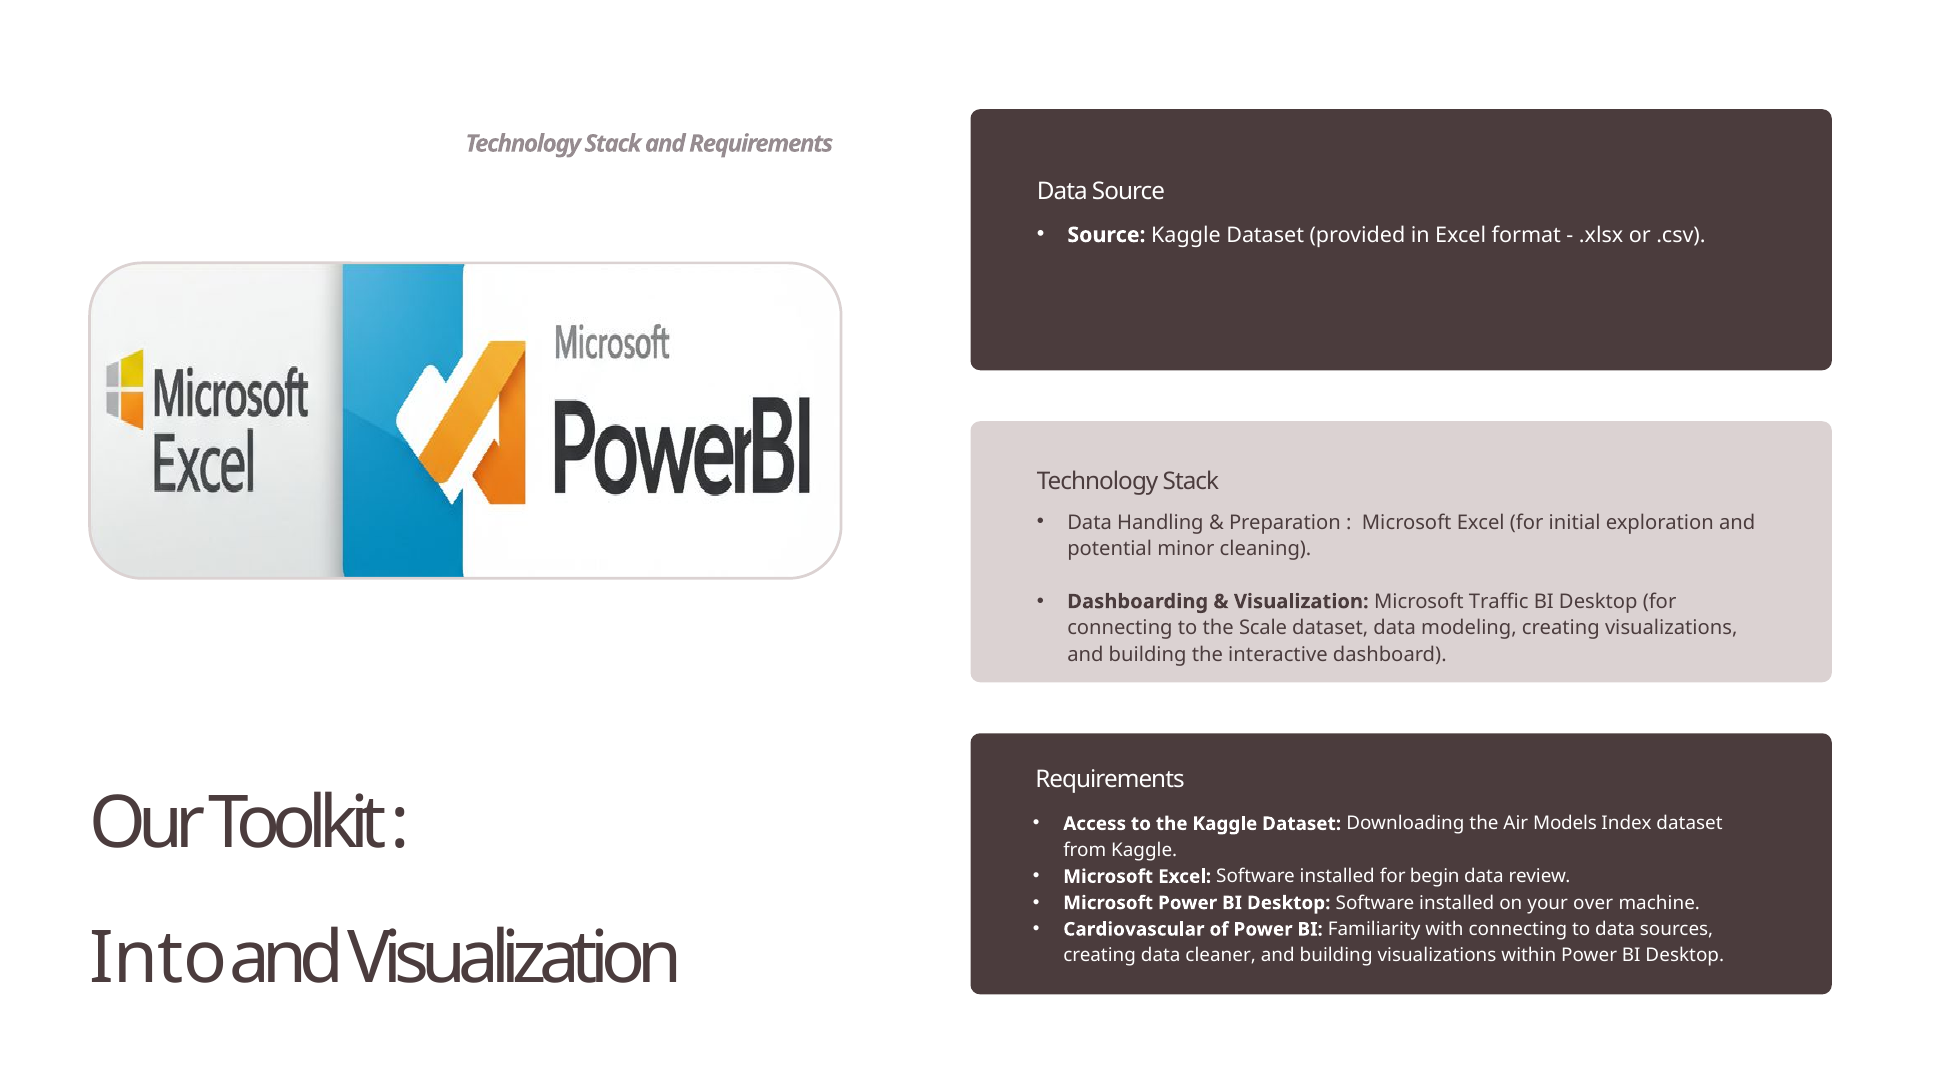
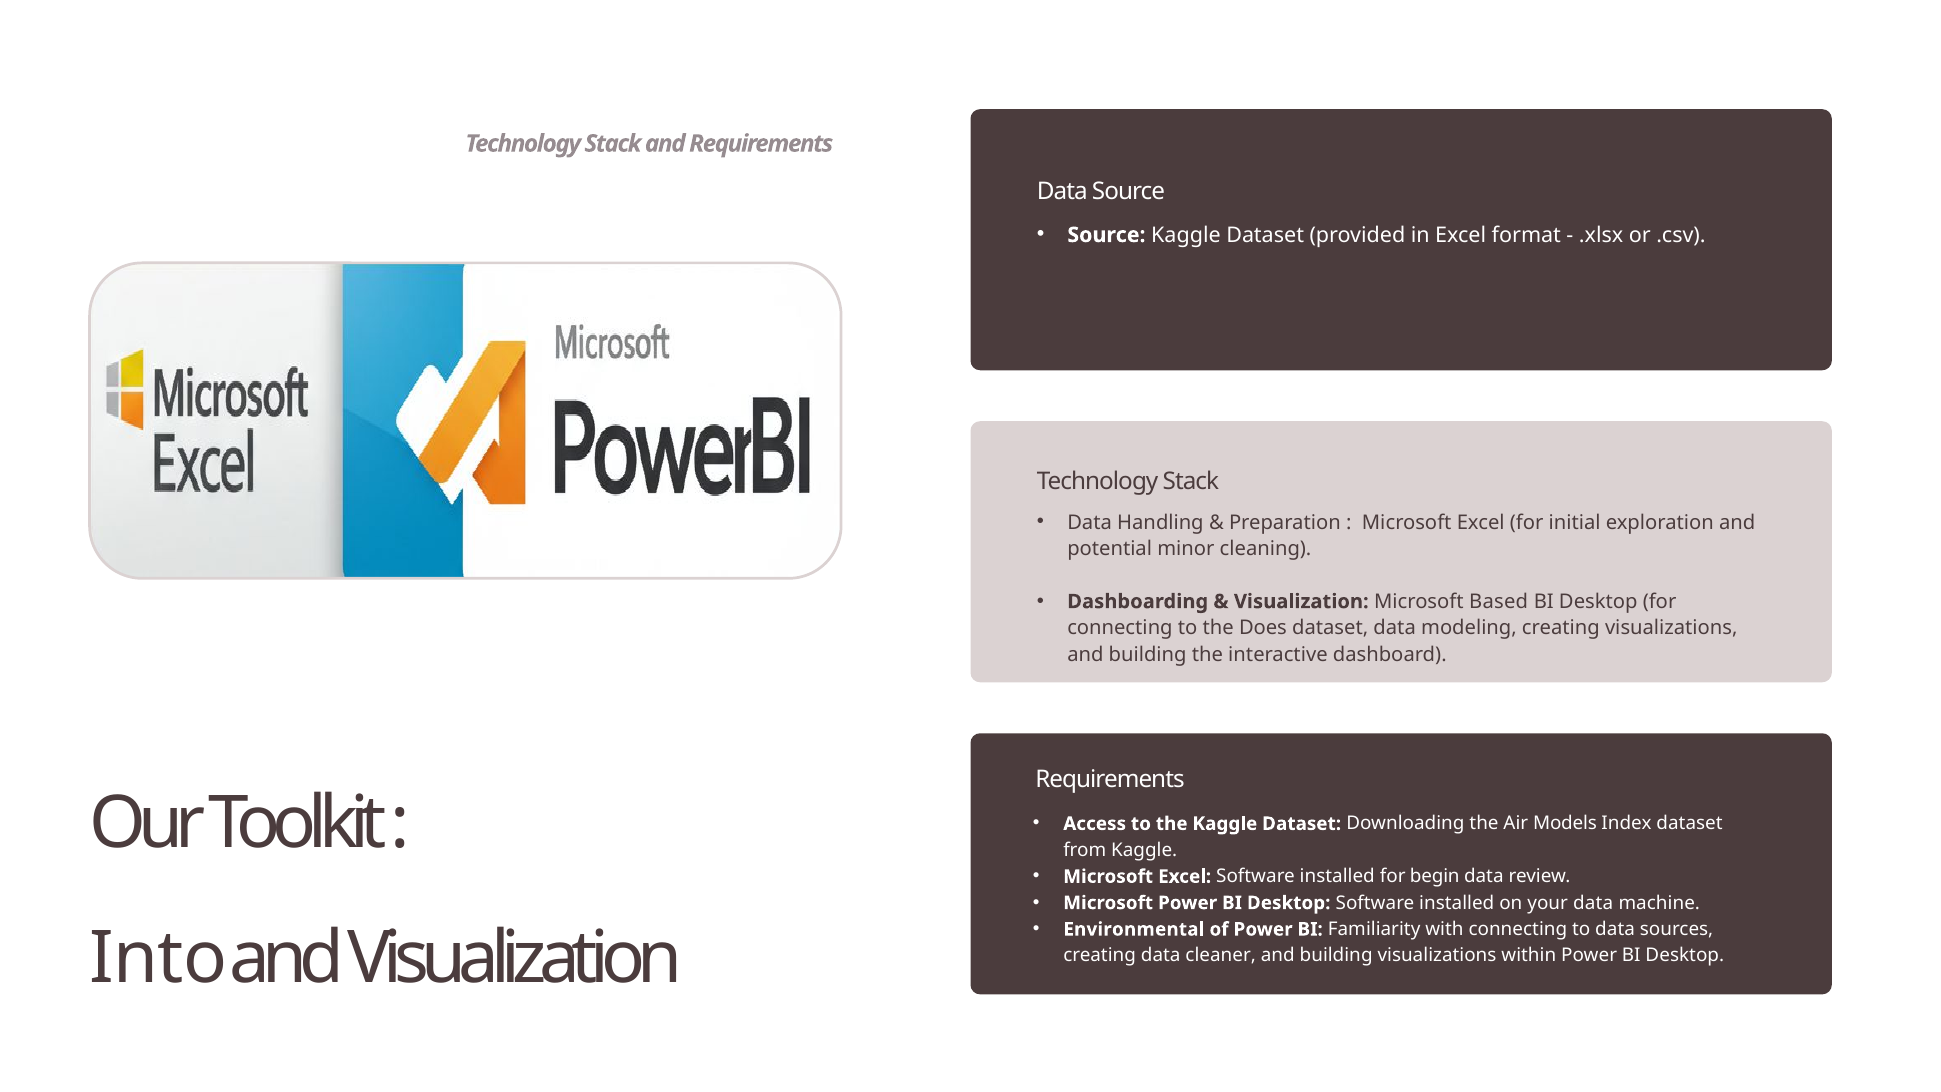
Traffic: Traffic -> Based
Scale: Scale -> Does
your over: over -> data
Cardiovascular: Cardiovascular -> Environmental
